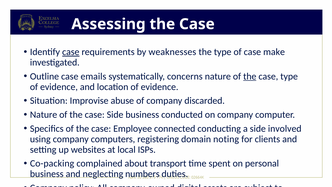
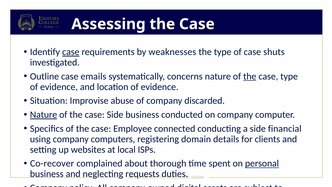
make: make -> shuts
Nature at (44, 115) underline: none -> present
involved: involved -> financial
noting: noting -> details
Co-packing: Co-packing -> Co-recover
about transport: transport -> thorough
personal underline: none -> present
numbers: numbers -> requests
